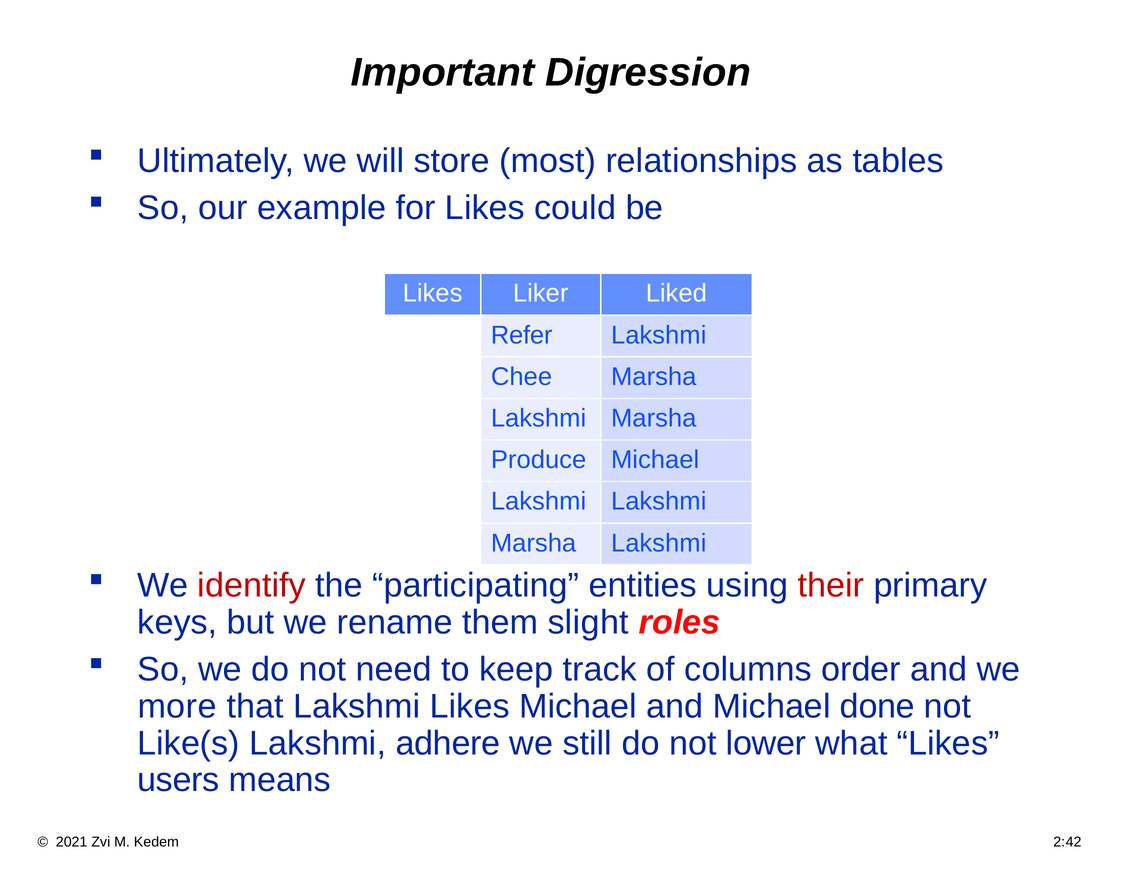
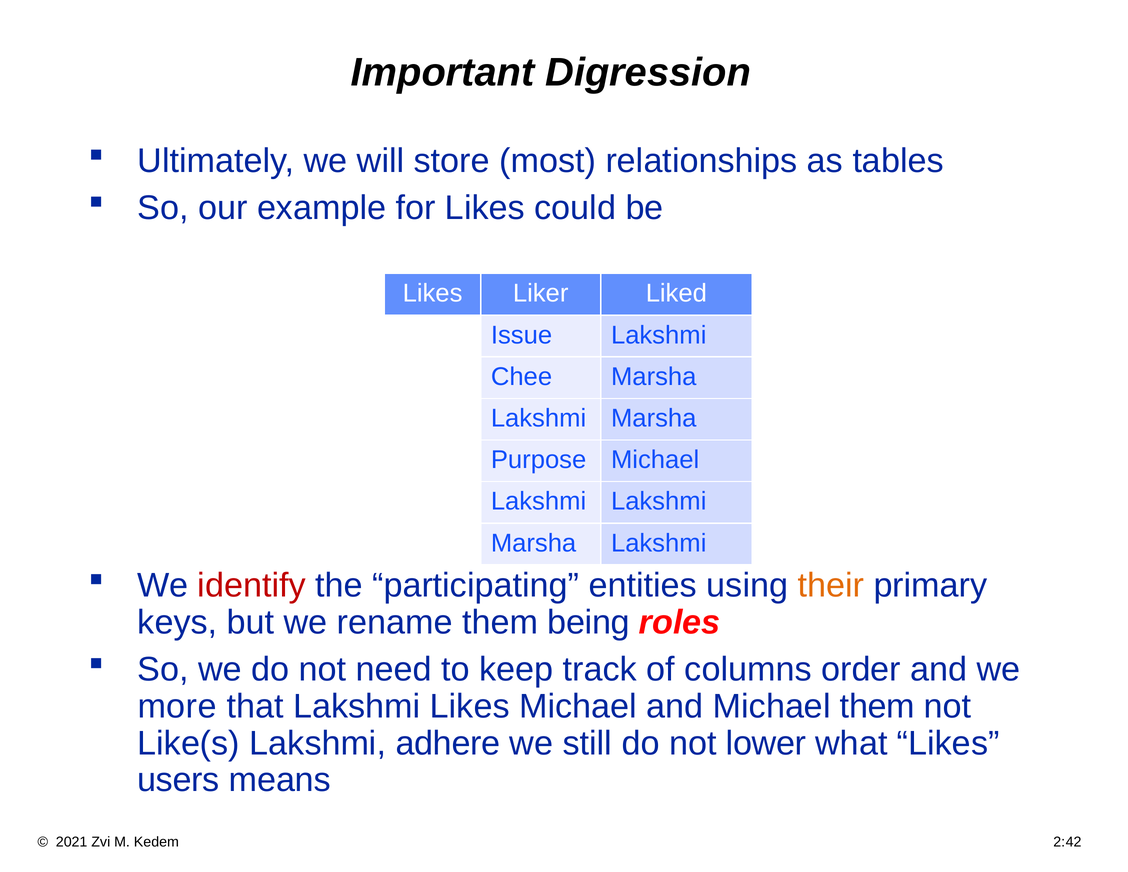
Refer: Refer -> Issue
Produce: Produce -> Purpose
their colour: red -> orange
slight: slight -> being
Michael done: done -> them
